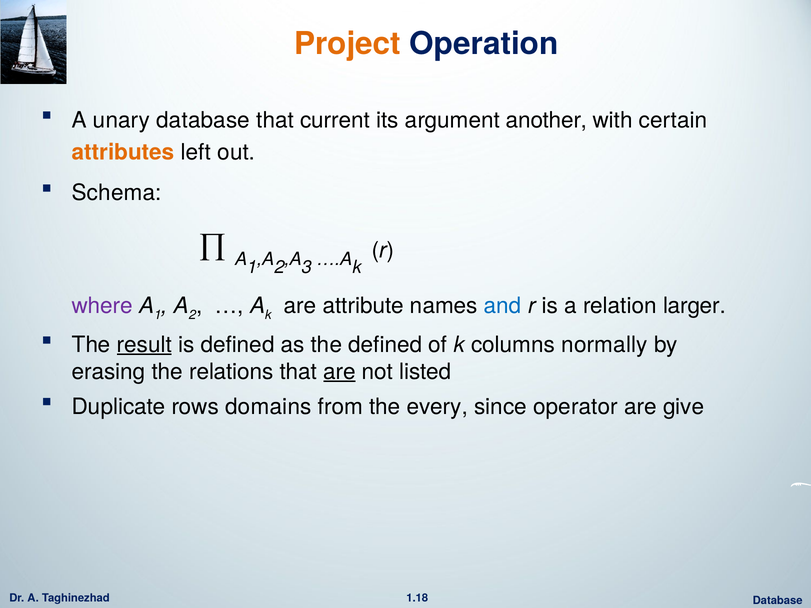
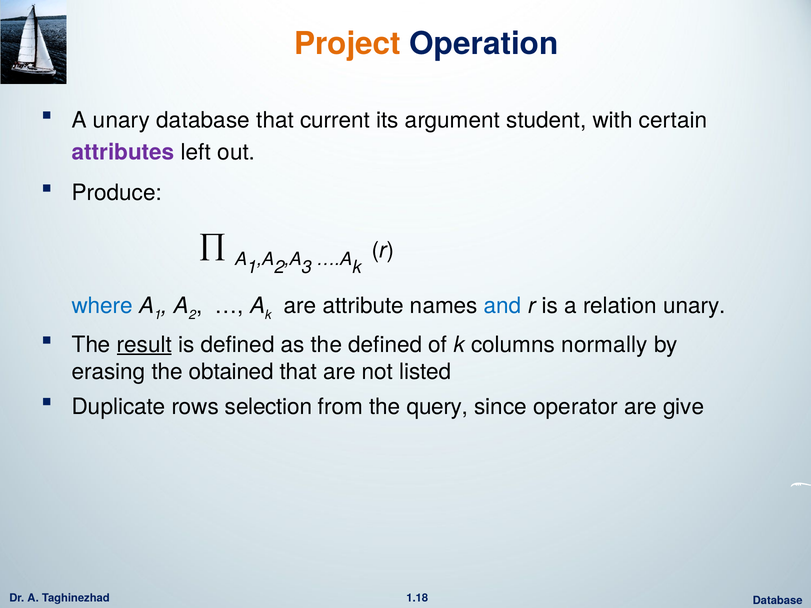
another: another -> student
attributes colour: orange -> purple
Schema: Schema -> Produce
where colour: purple -> blue
relation larger: larger -> unary
relations: relations -> obtained
are at (340, 372) underline: present -> none
domains: domains -> selection
every: every -> query
